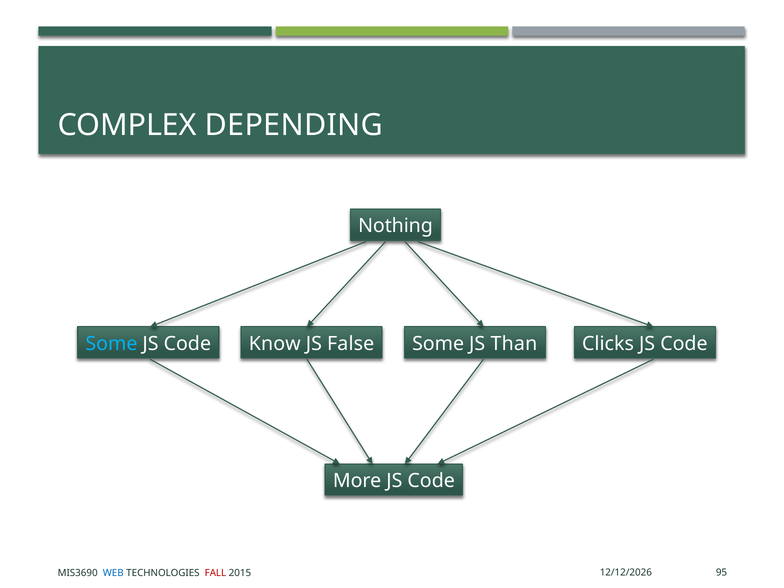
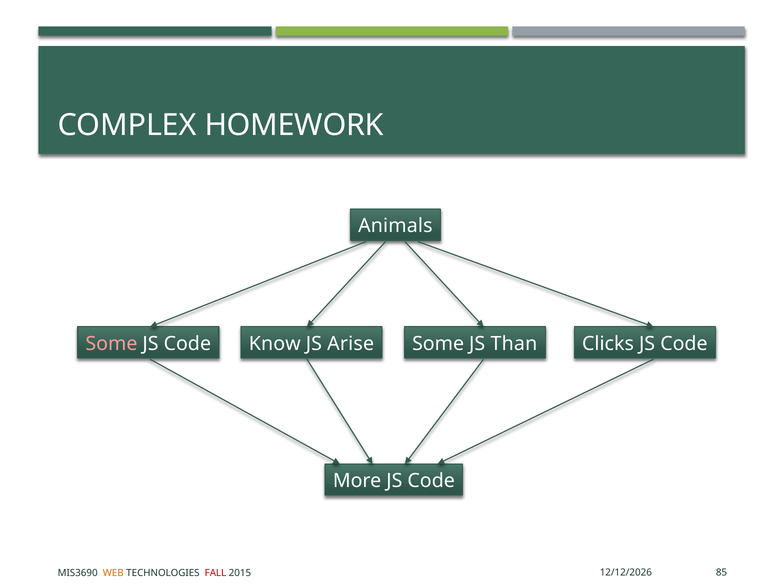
DEPENDING: DEPENDING -> HOMEWORK
Nothing: Nothing -> Animals
Some at (111, 344) colour: light blue -> pink
False: False -> Arise
95: 95 -> 85
WEB colour: blue -> orange
